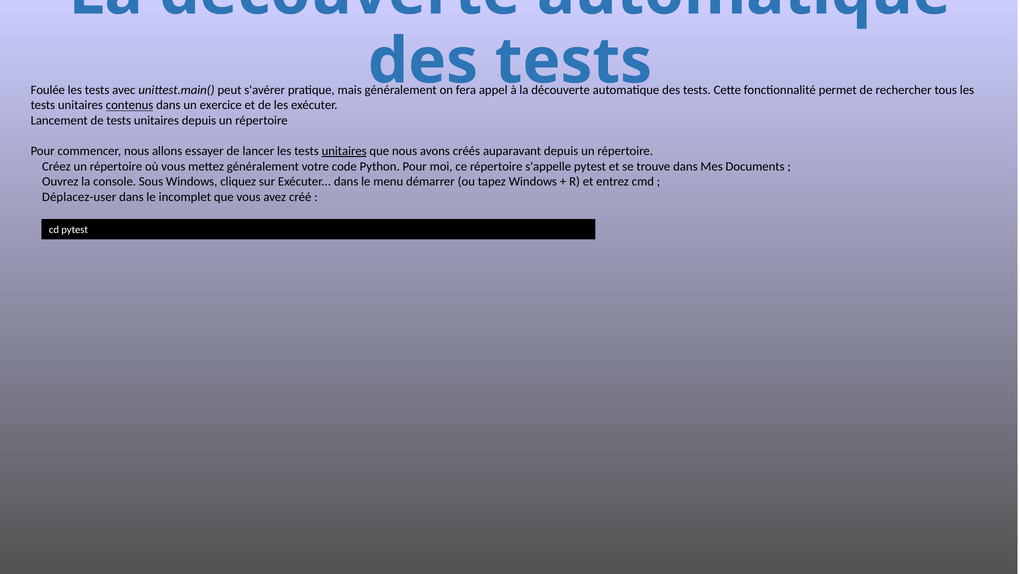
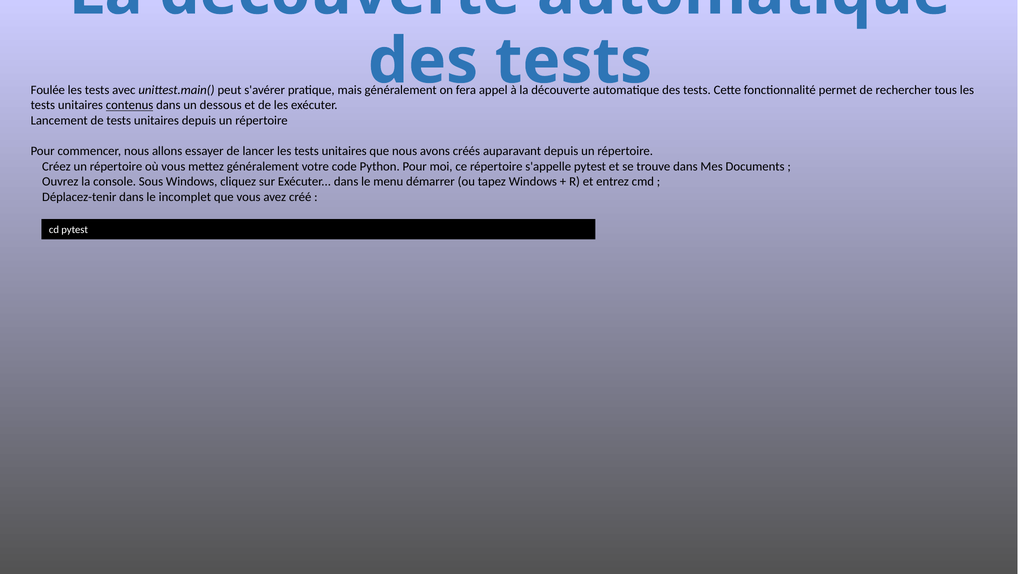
exercice: exercice -> dessous
unitaires at (344, 151) underline: present -> none
Déplacez-user: Déplacez-user -> Déplacez-tenir
